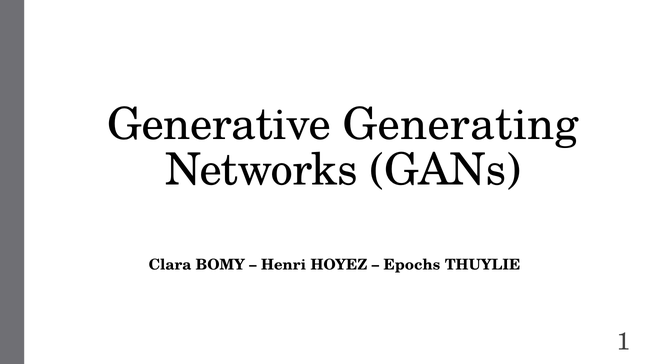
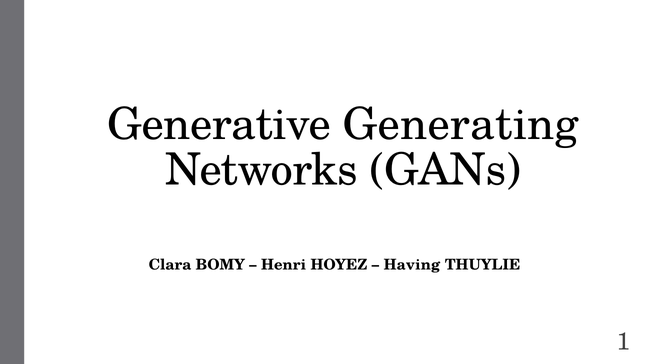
Epochs: Epochs -> Having
